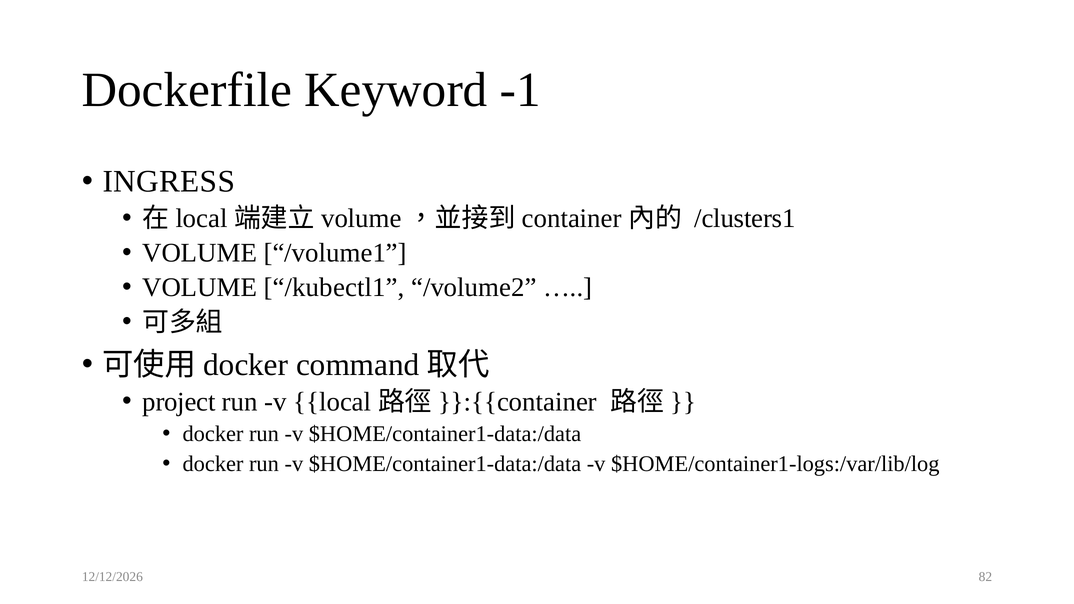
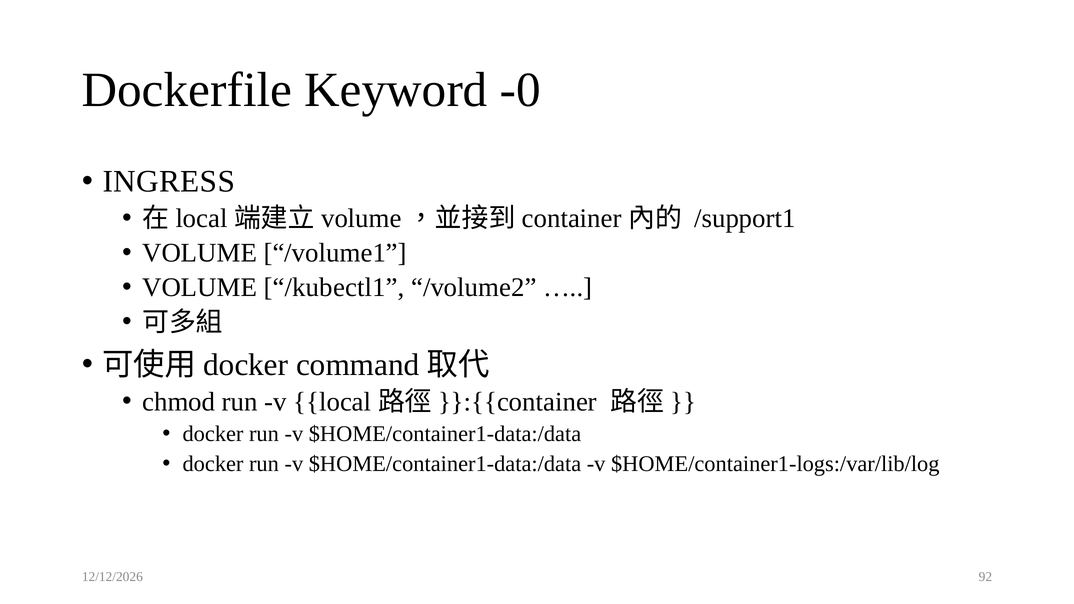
-1: -1 -> -0
/clusters1: /clusters1 -> /support1
project: project -> chmod
82: 82 -> 92
